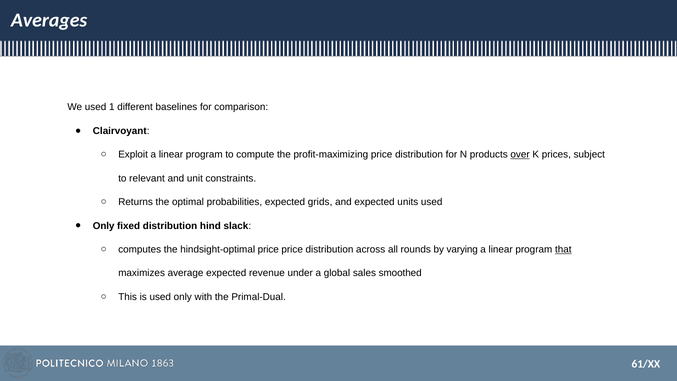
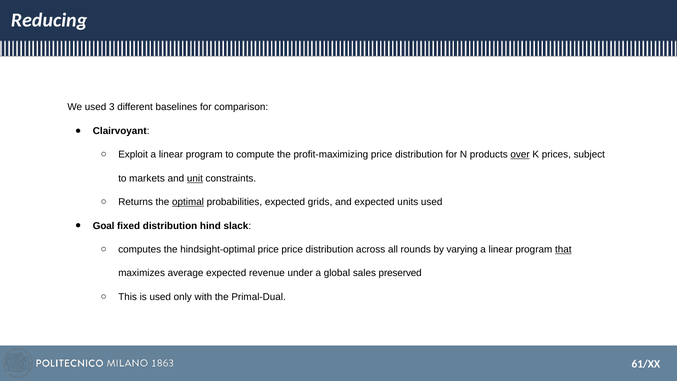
Averages: Averages -> Reducing
1: 1 -> 3
relevant: relevant -> markets
unit underline: none -> present
optimal underline: none -> present
Only at (104, 226): Only -> Goal
smoothed: smoothed -> preserved
